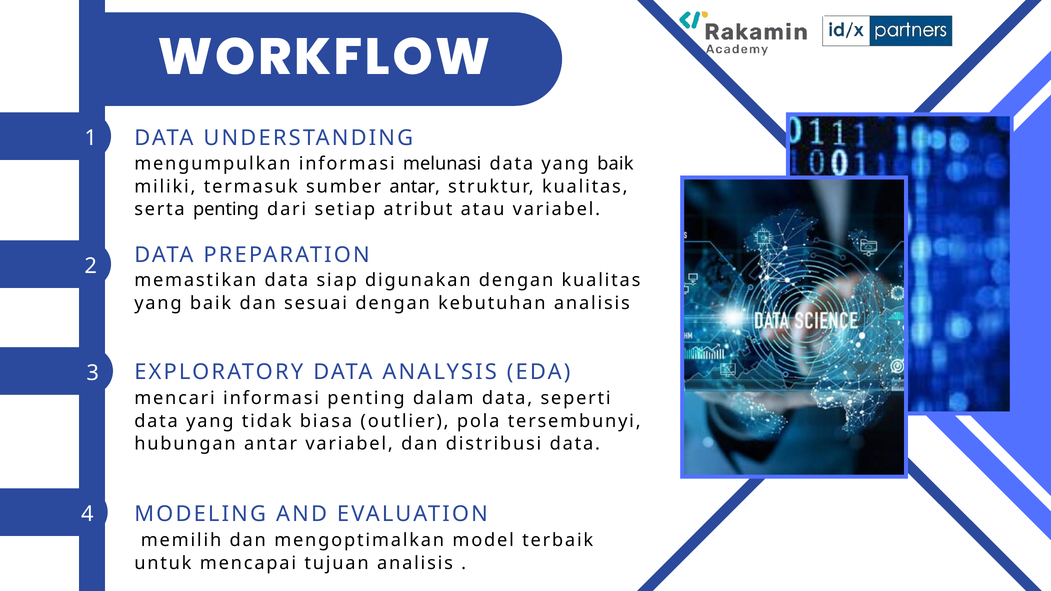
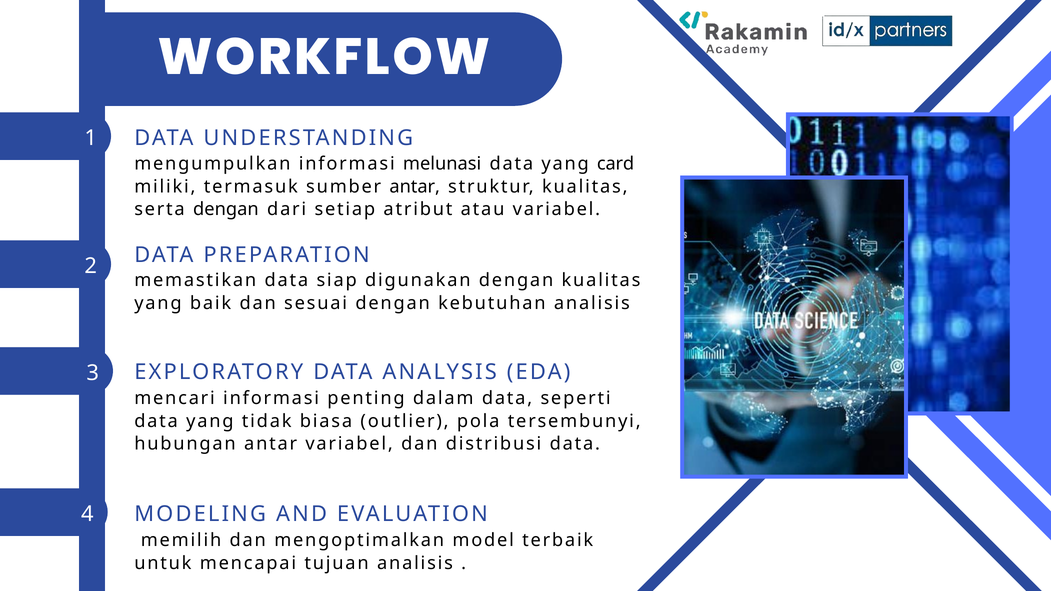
data yang baik: baik -> card
serta penting: penting -> dengan
